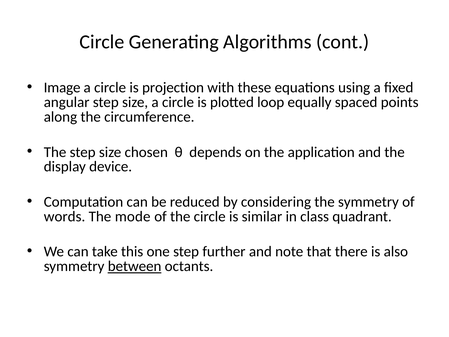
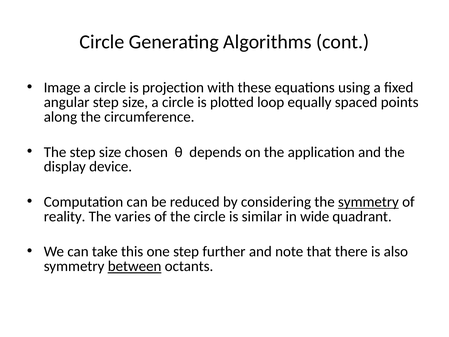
symmetry at (368, 202) underline: none -> present
words: words -> reality
mode: mode -> varies
class: class -> wide
